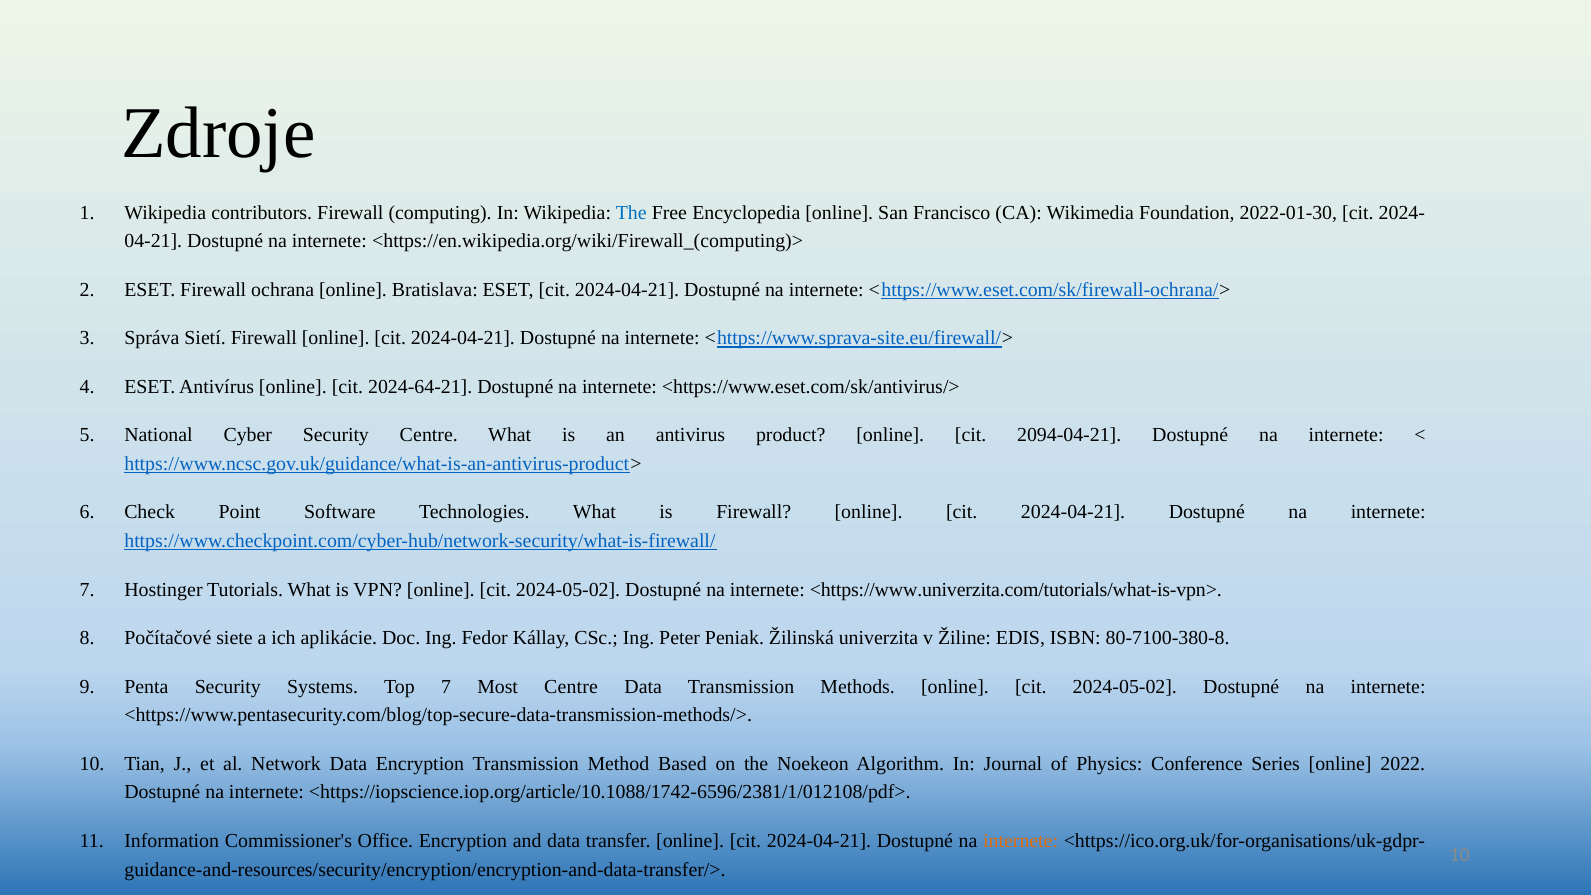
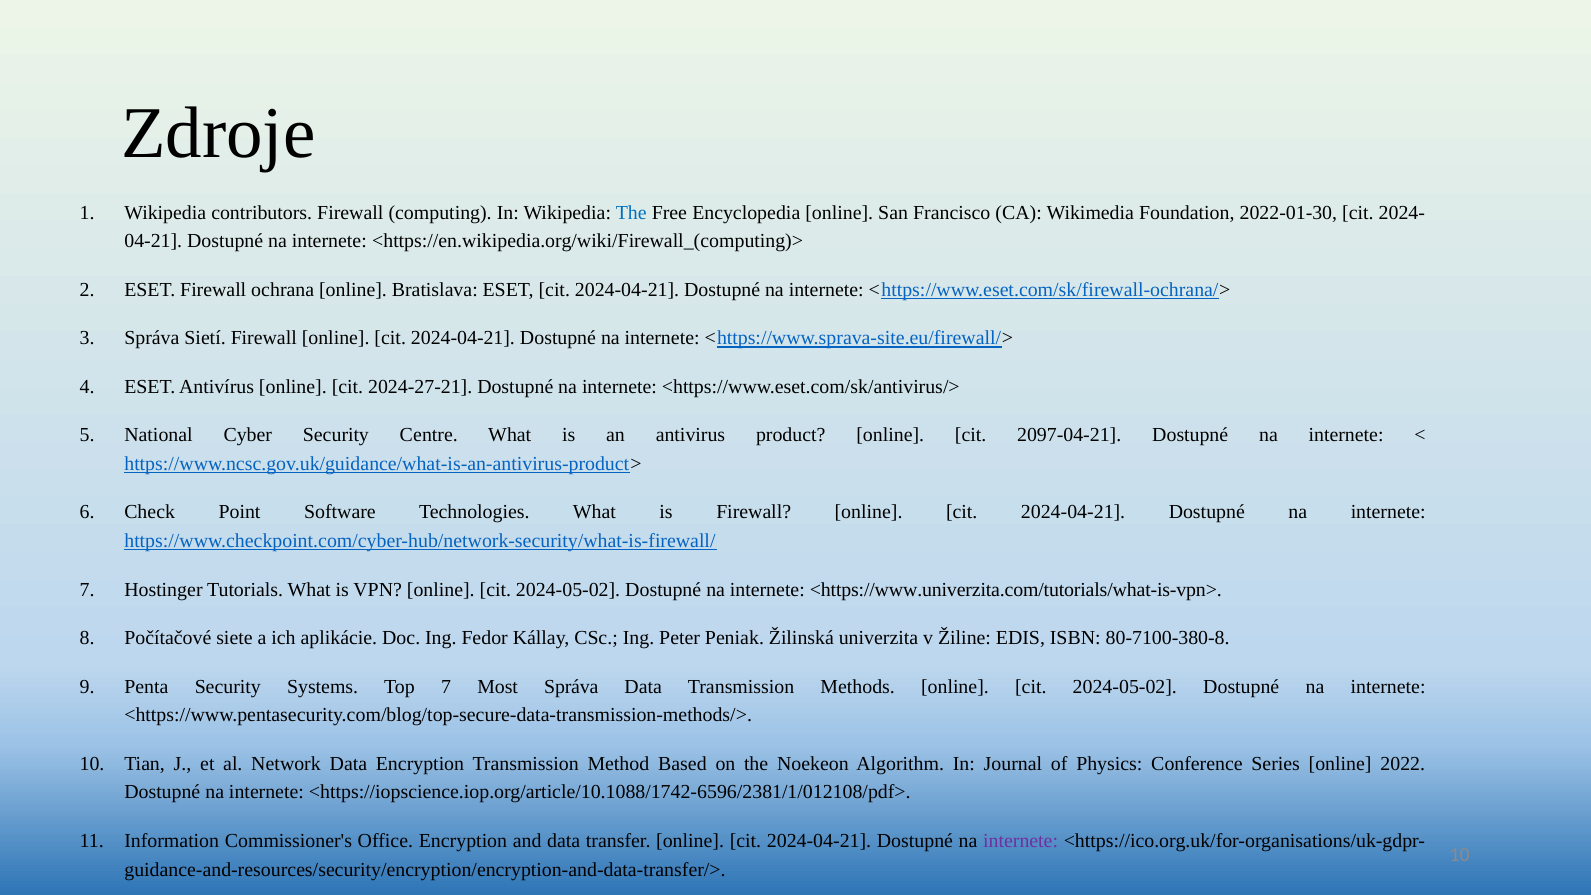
2024-64-21: 2024-64-21 -> 2024-27-21
2094-04-21: 2094-04-21 -> 2097-04-21
Most Centre: Centre -> Správa
internete at (1021, 841) colour: orange -> purple
